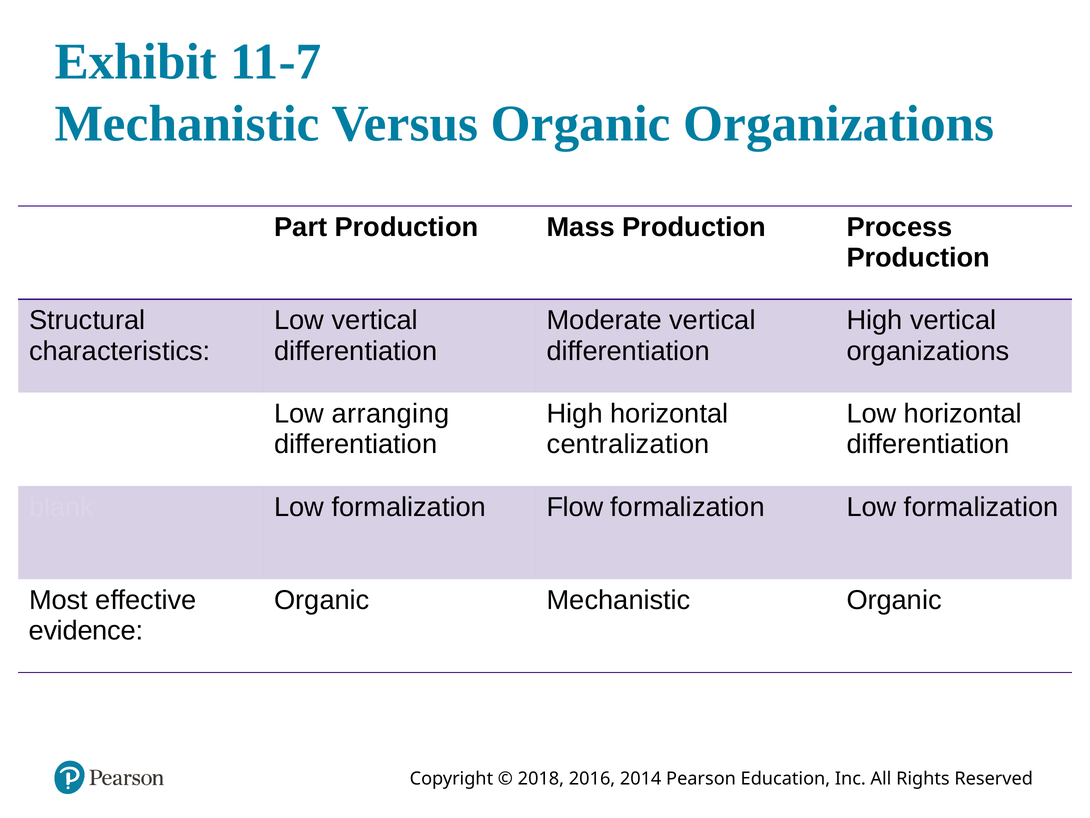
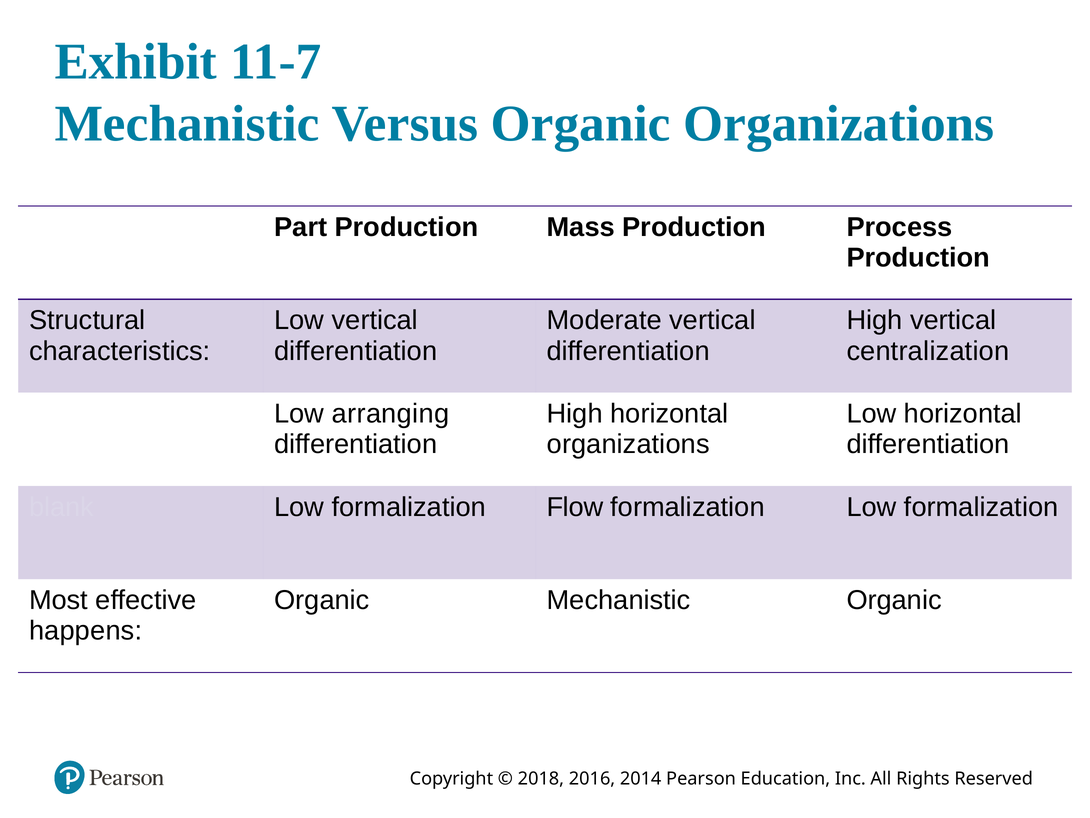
organizations at (928, 351): organizations -> centralization
centralization at (628, 444): centralization -> organizations
evidence: evidence -> happens
